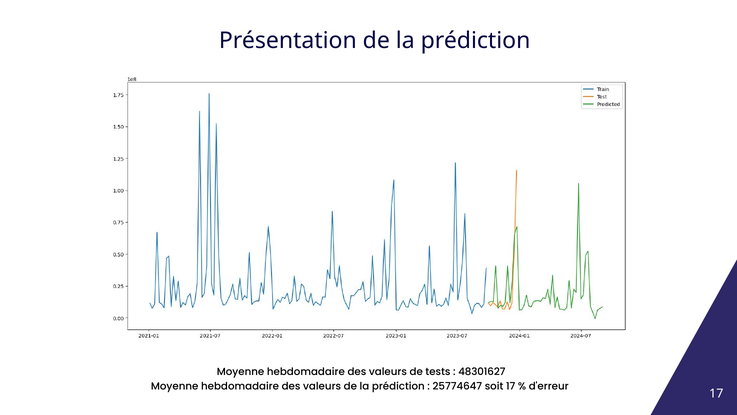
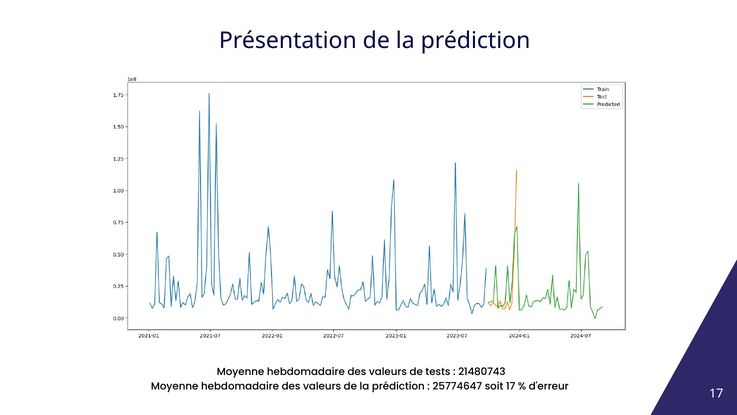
48301627: 48301627 -> 21480743
